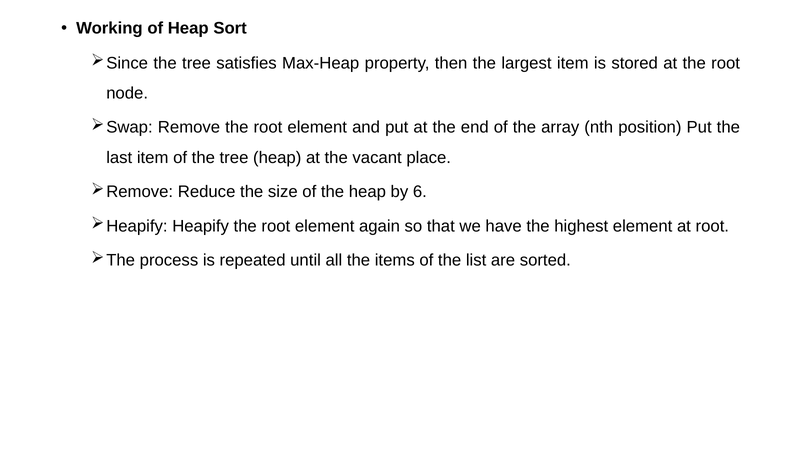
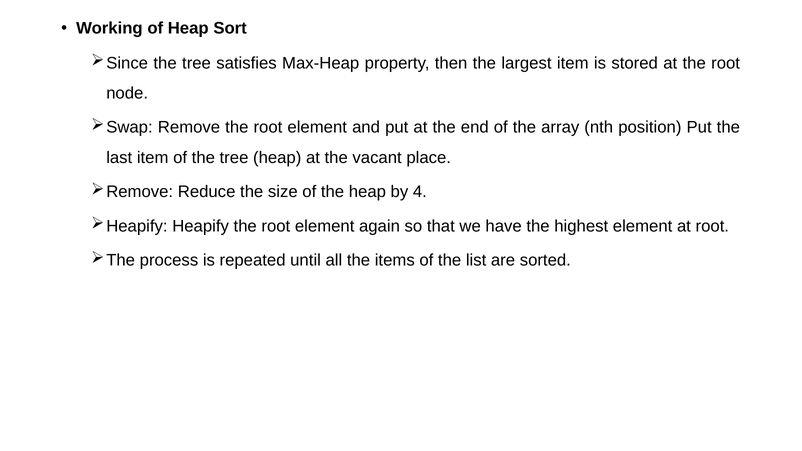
6: 6 -> 4
